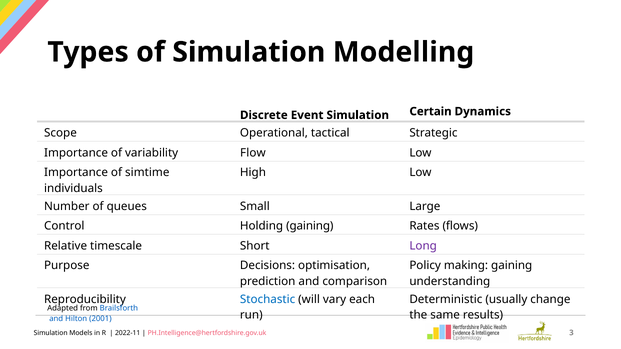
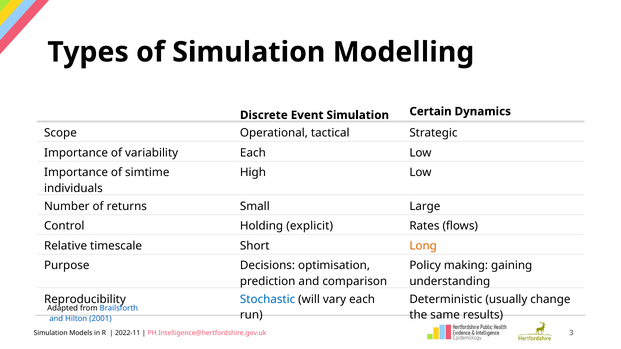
variability Flow: Flow -> Each
queues: queues -> returns
Holding gaining: gaining -> explicit
Long colour: purple -> orange
